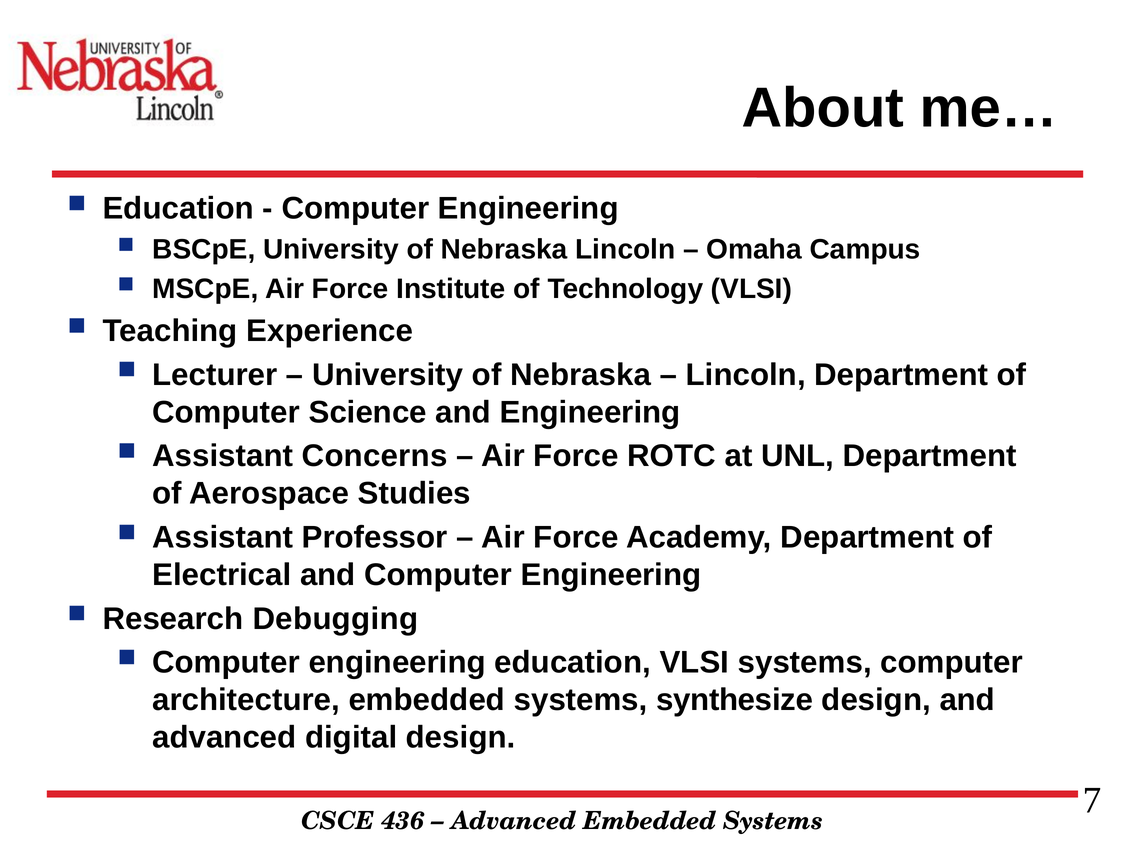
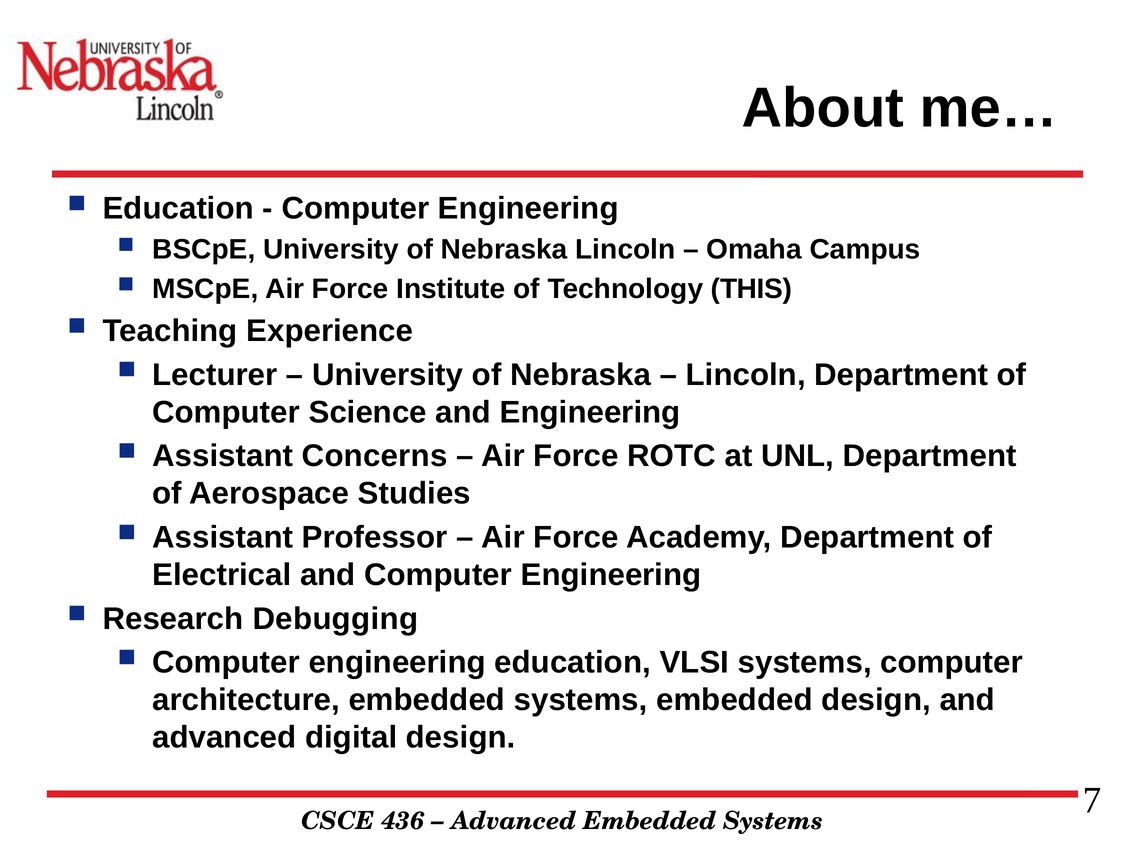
Technology VLSI: VLSI -> THIS
systems synthesize: synthesize -> embedded
